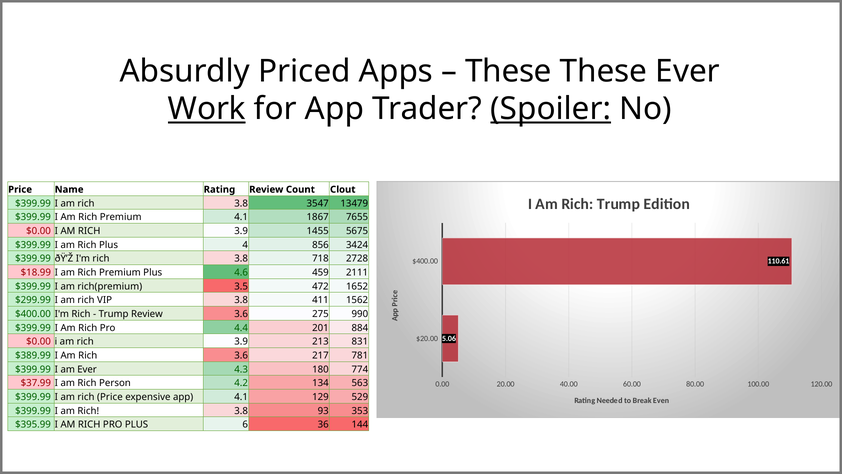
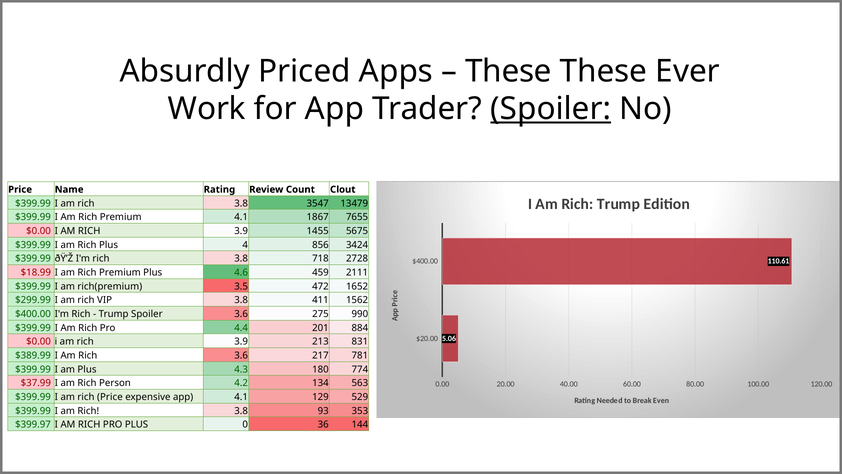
Work underline: present -> none
Trump Review: Review -> Spoiler
am Ever: Ever -> Plus
$395.99: $395.99 -> $399.97
6: 6 -> 0
